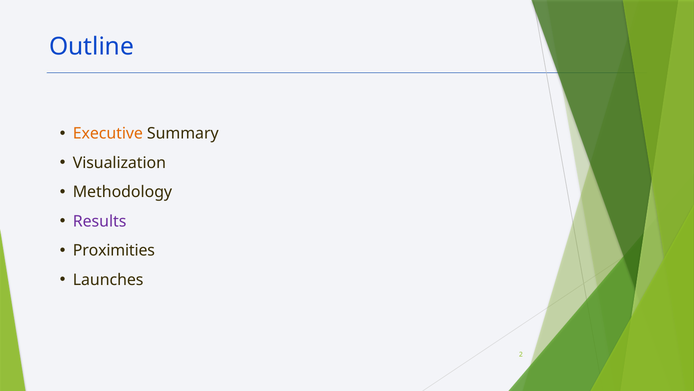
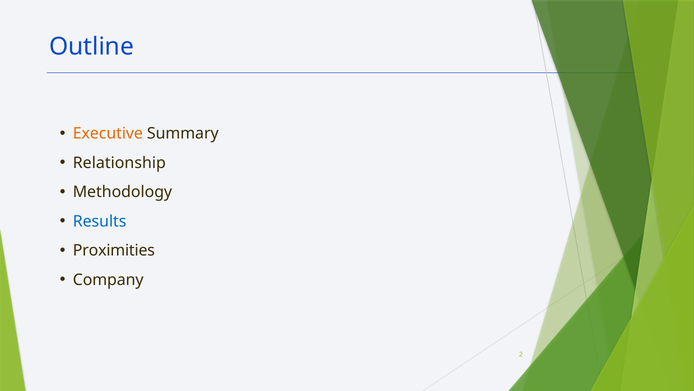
Visualization: Visualization -> Relationship
Results colour: purple -> blue
Launches: Launches -> Company
